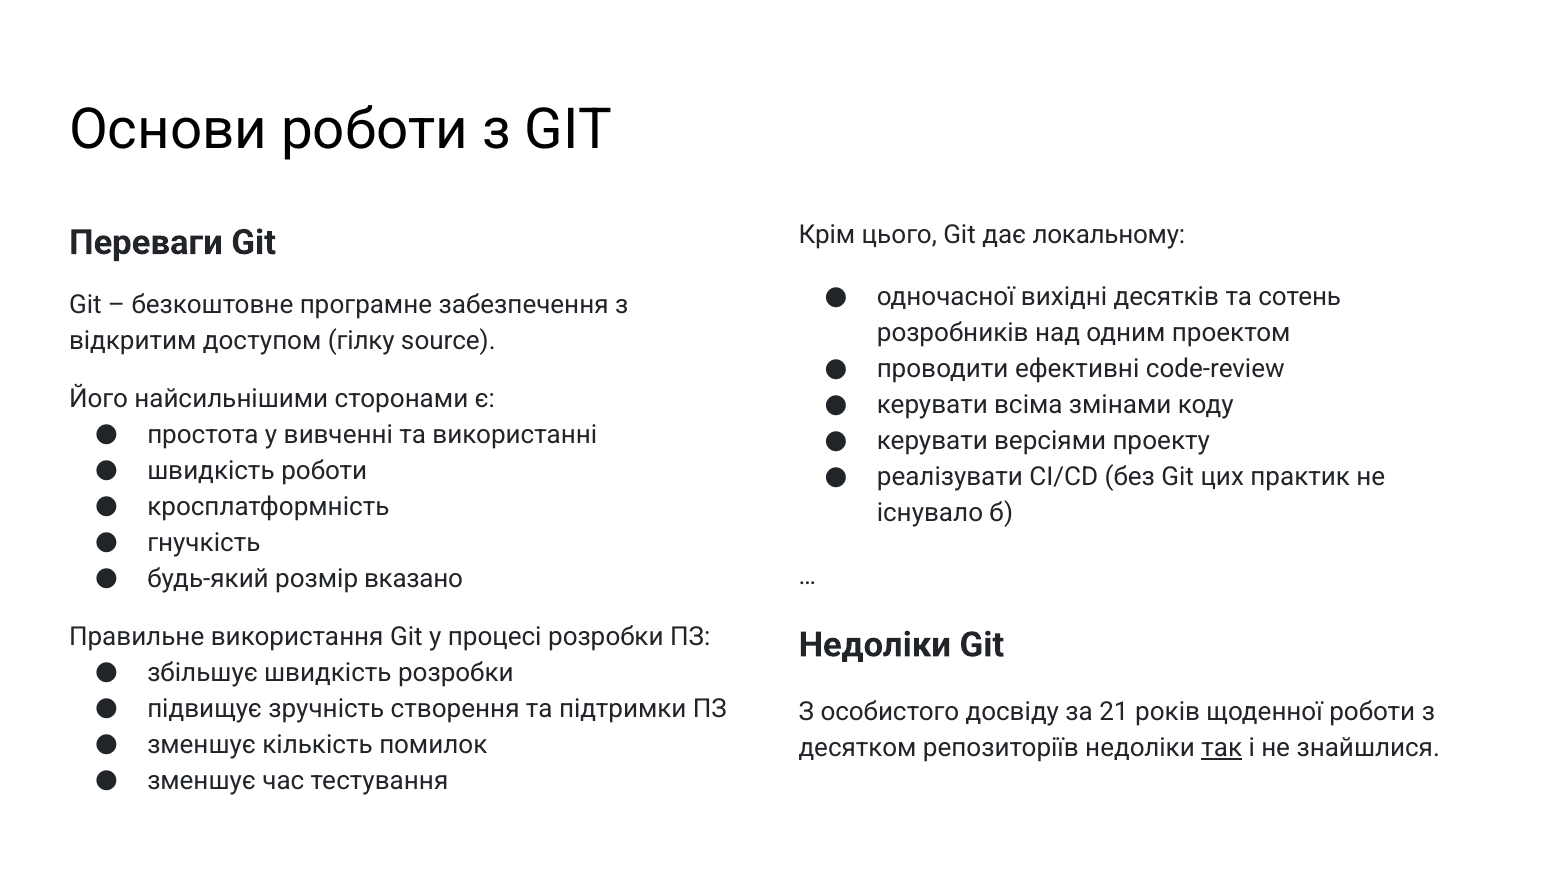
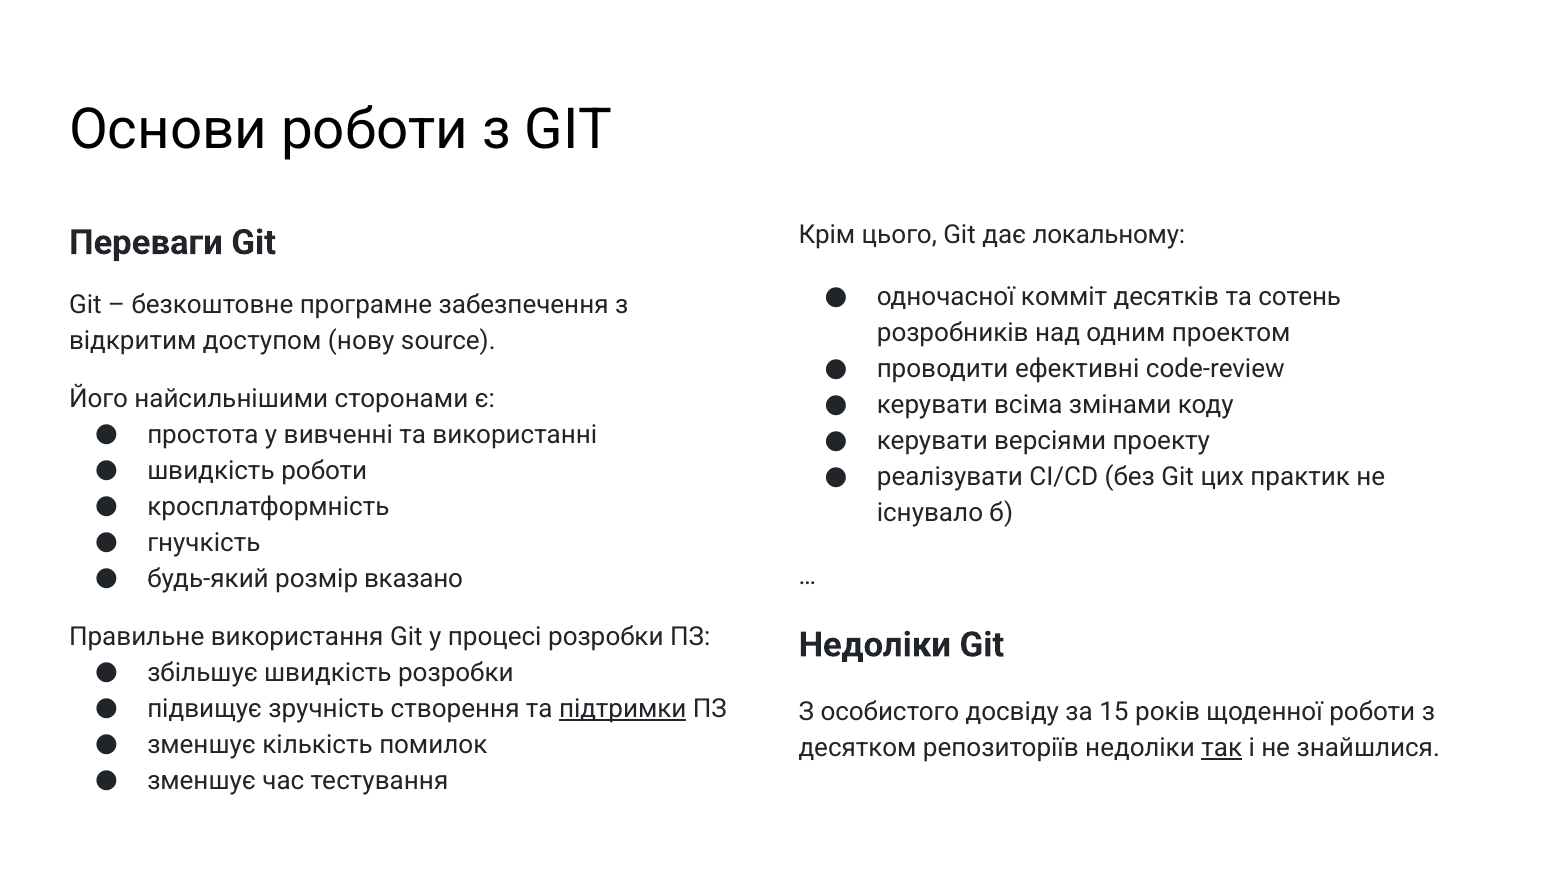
вихідні: вихідні -> комміт
гілку: гілку -> нову
підтримки underline: none -> present
21: 21 -> 15
